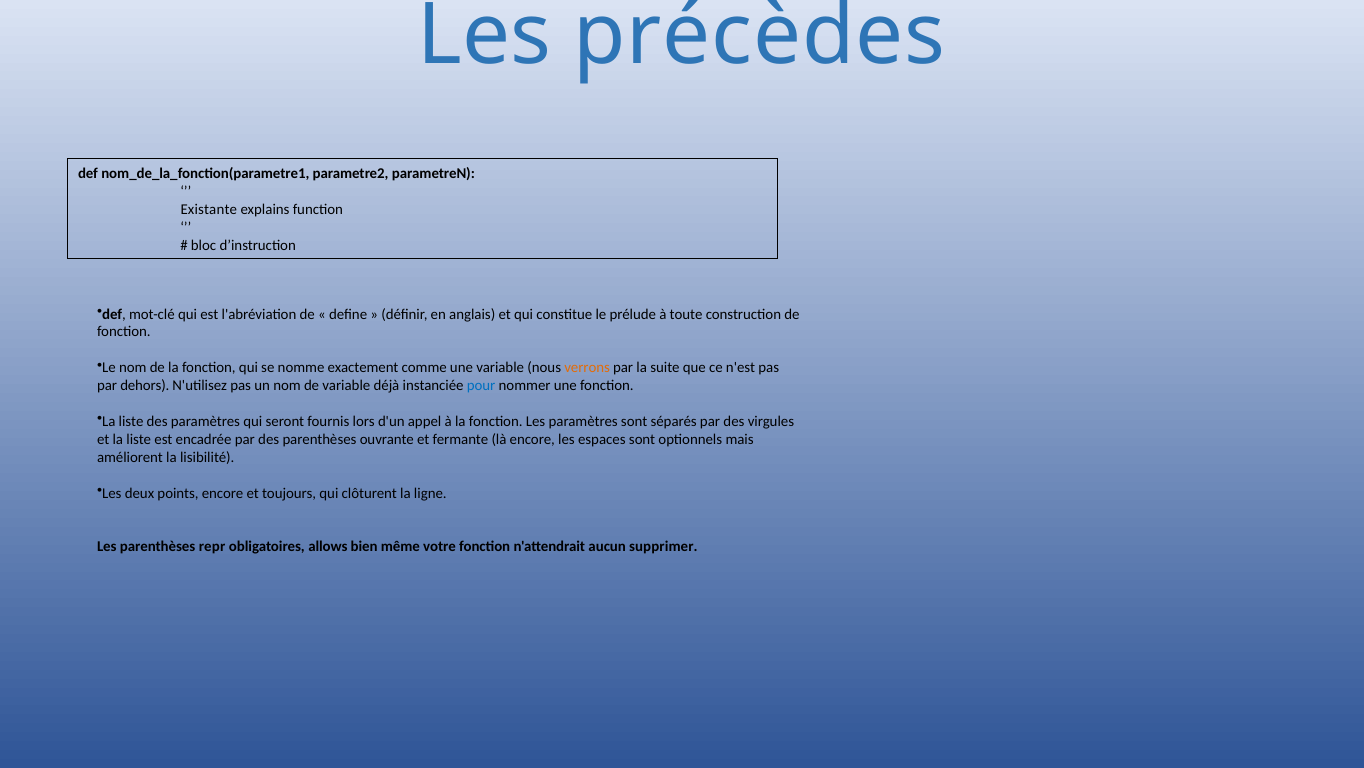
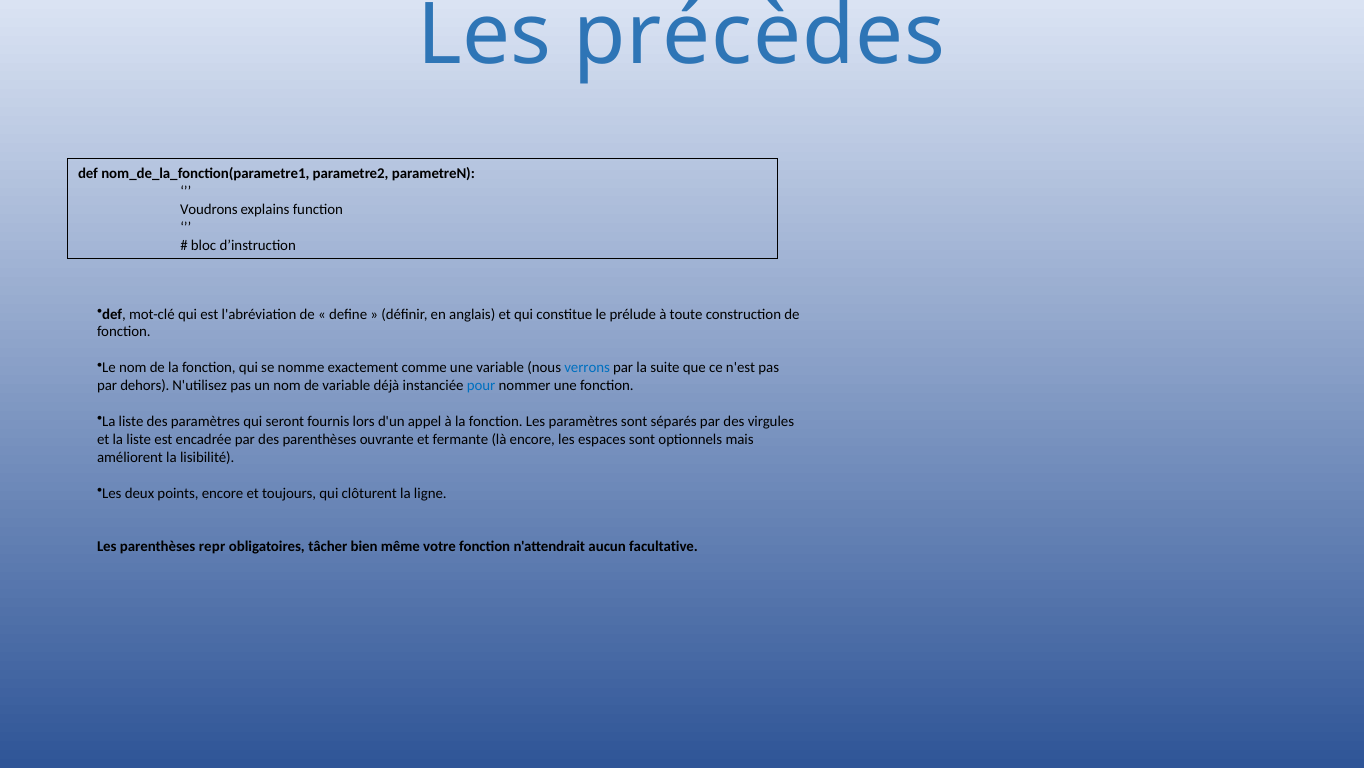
Existante: Existante -> Voudrons
verrons colour: orange -> blue
allows: allows -> tâcher
supprimer: supprimer -> facultative
